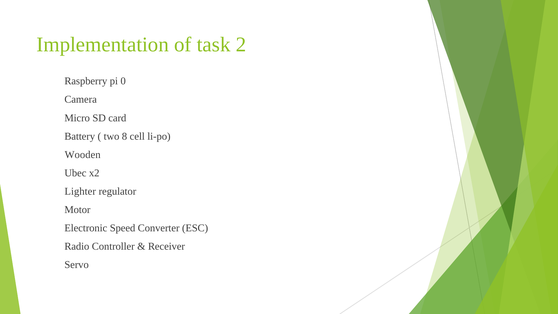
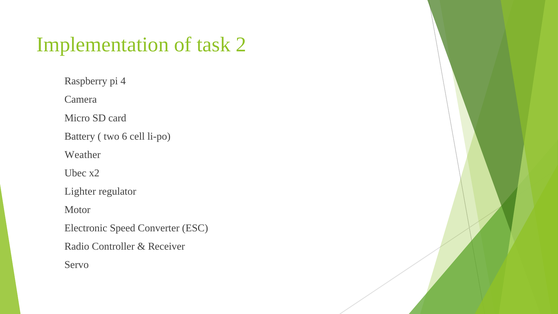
0: 0 -> 4
8: 8 -> 6
Wooden: Wooden -> Weather
